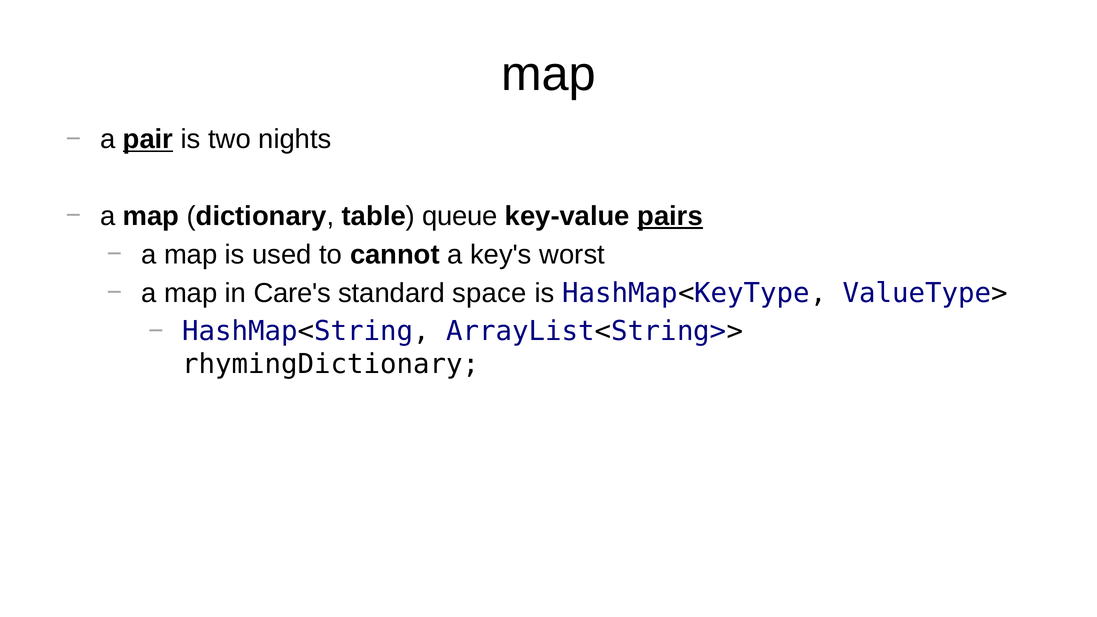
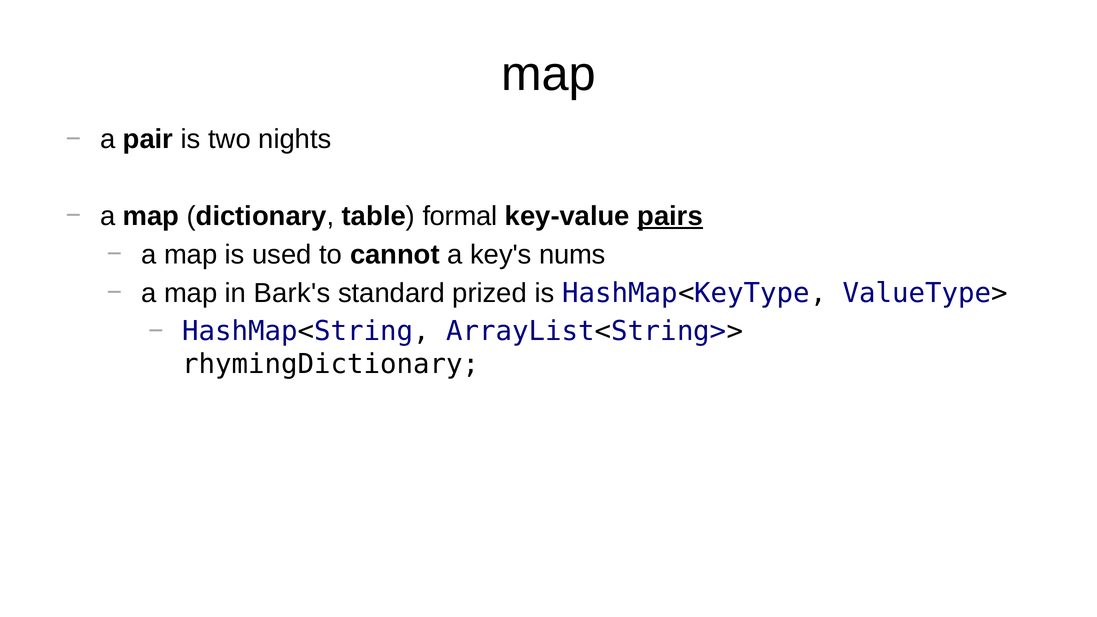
pair underline: present -> none
queue: queue -> formal
worst: worst -> nums
Care's: Care's -> Bark's
space: space -> prized
